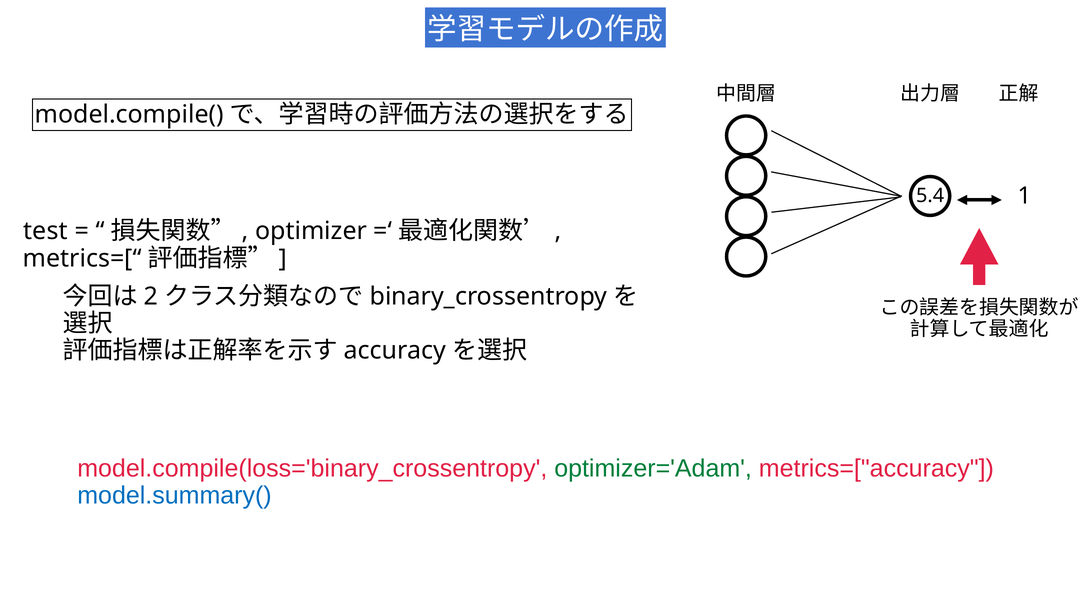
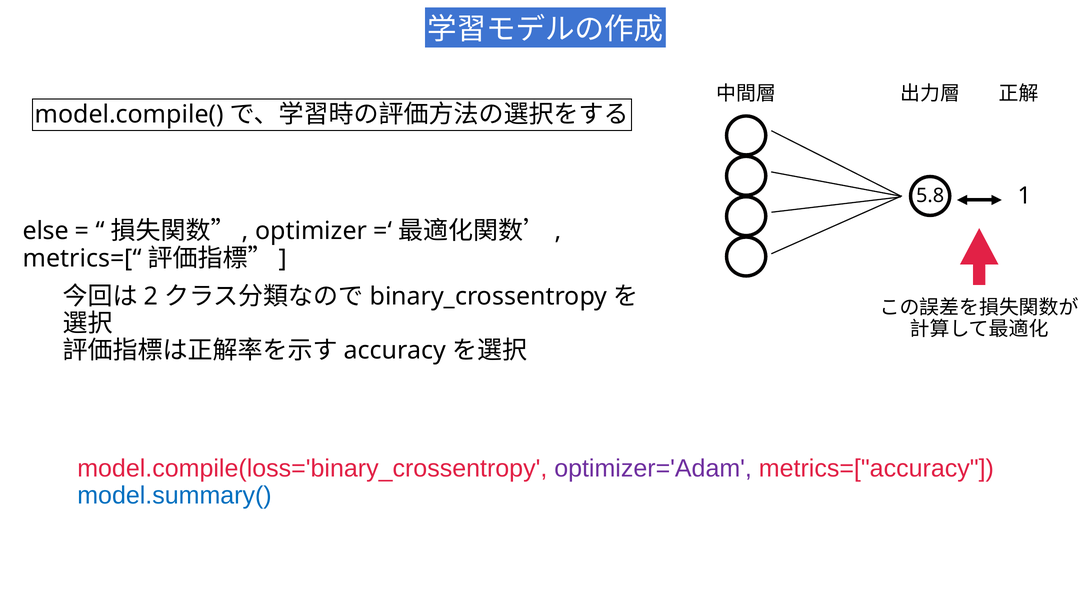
5.4: 5.4 -> 5.8
test: test -> else
optimizer='Adam colour: green -> purple
